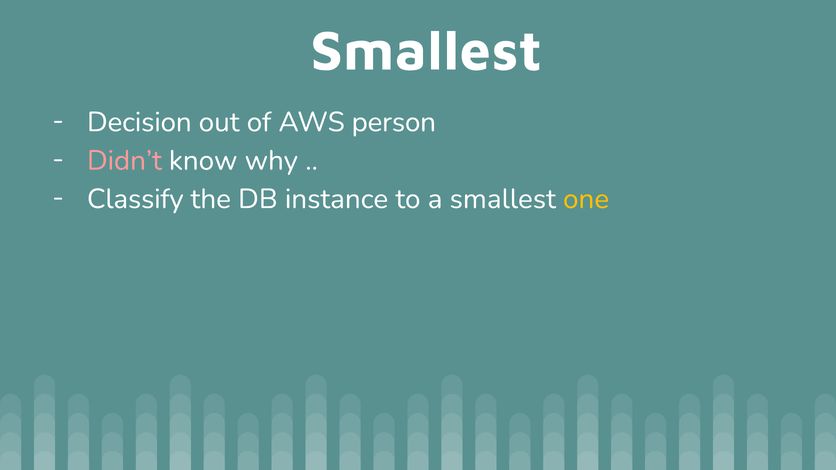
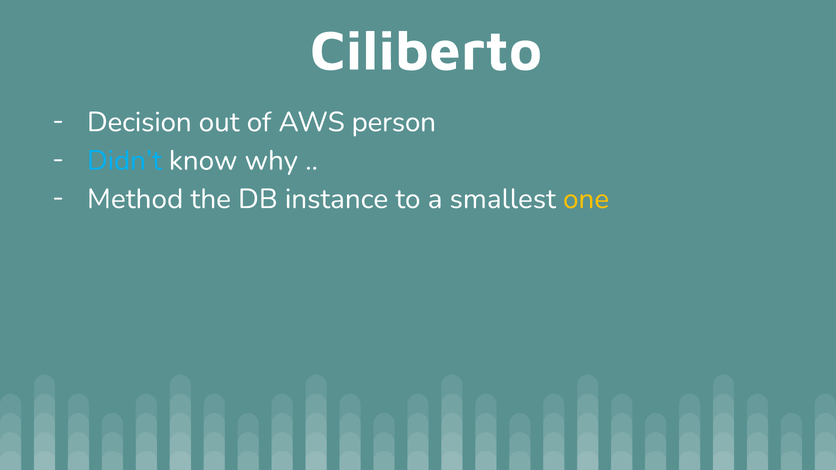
Smallest at (426, 51): Smallest -> Ciliberto
Didn’t colour: pink -> light blue
Classify: Classify -> Method
